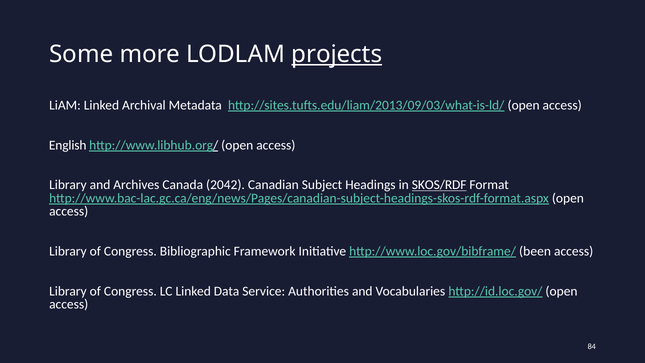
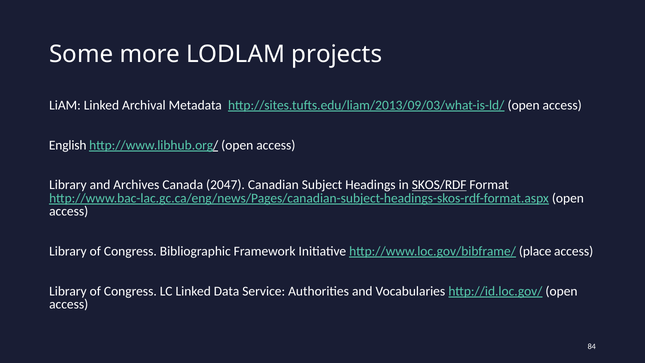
projects underline: present -> none
2042: 2042 -> 2047
been: been -> place
